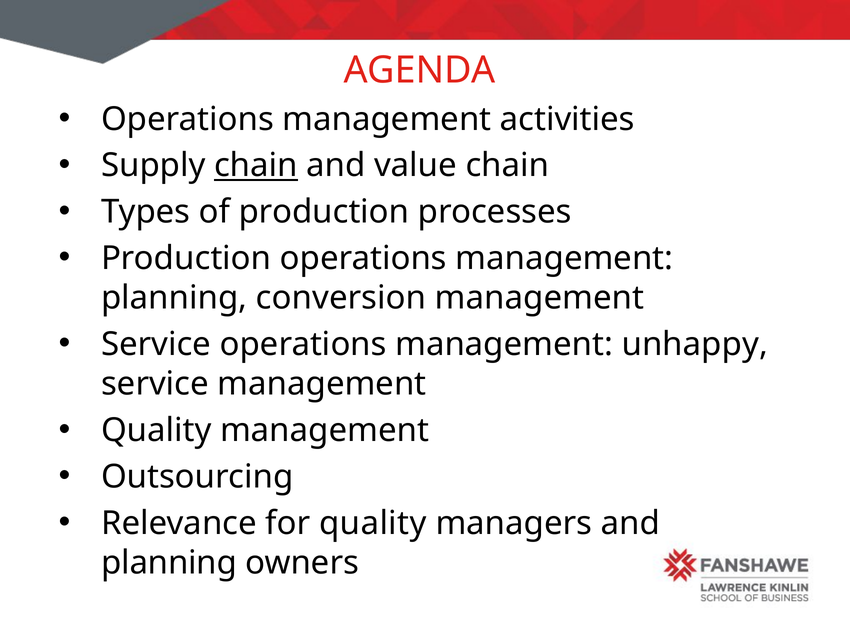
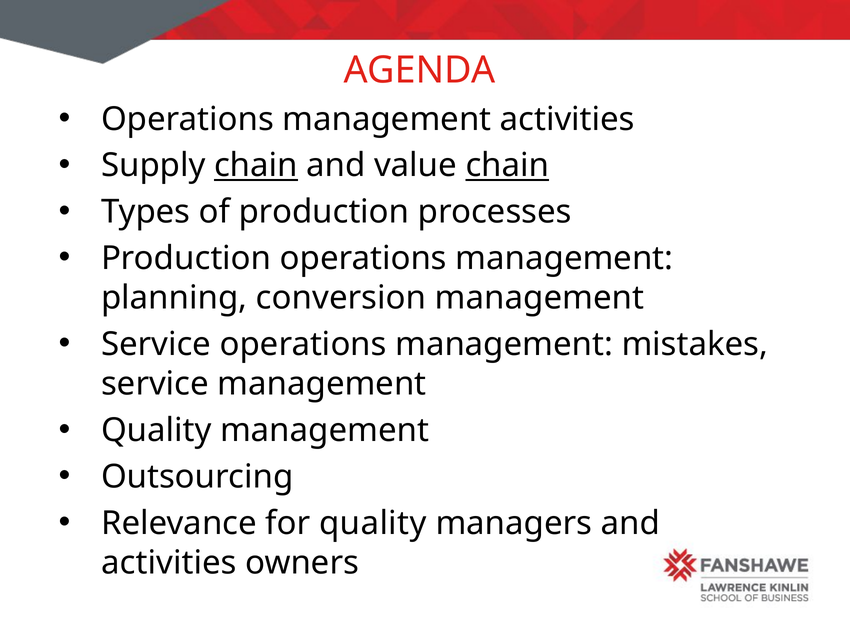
chain at (507, 165) underline: none -> present
unhappy: unhappy -> mistakes
planning at (169, 562): planning -> activities
